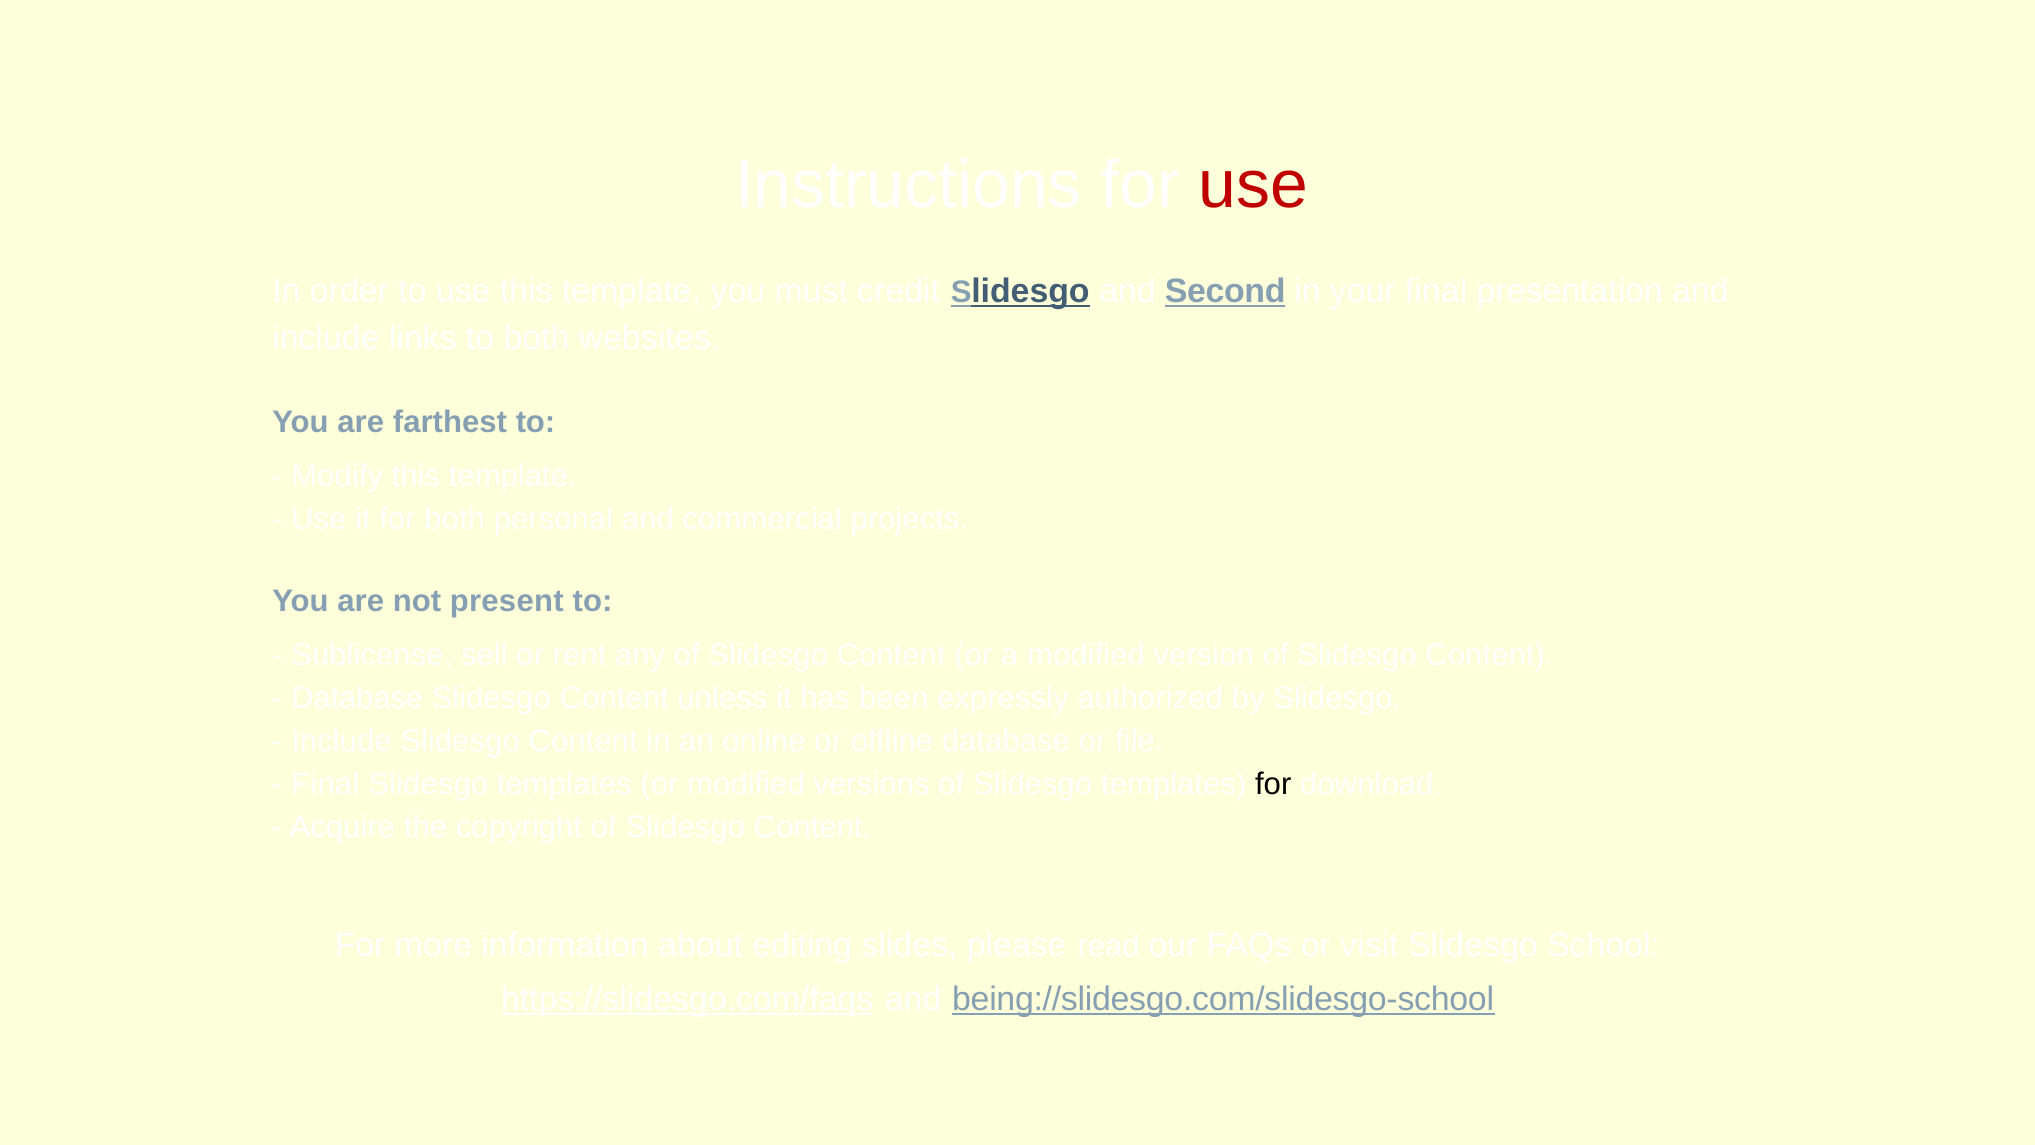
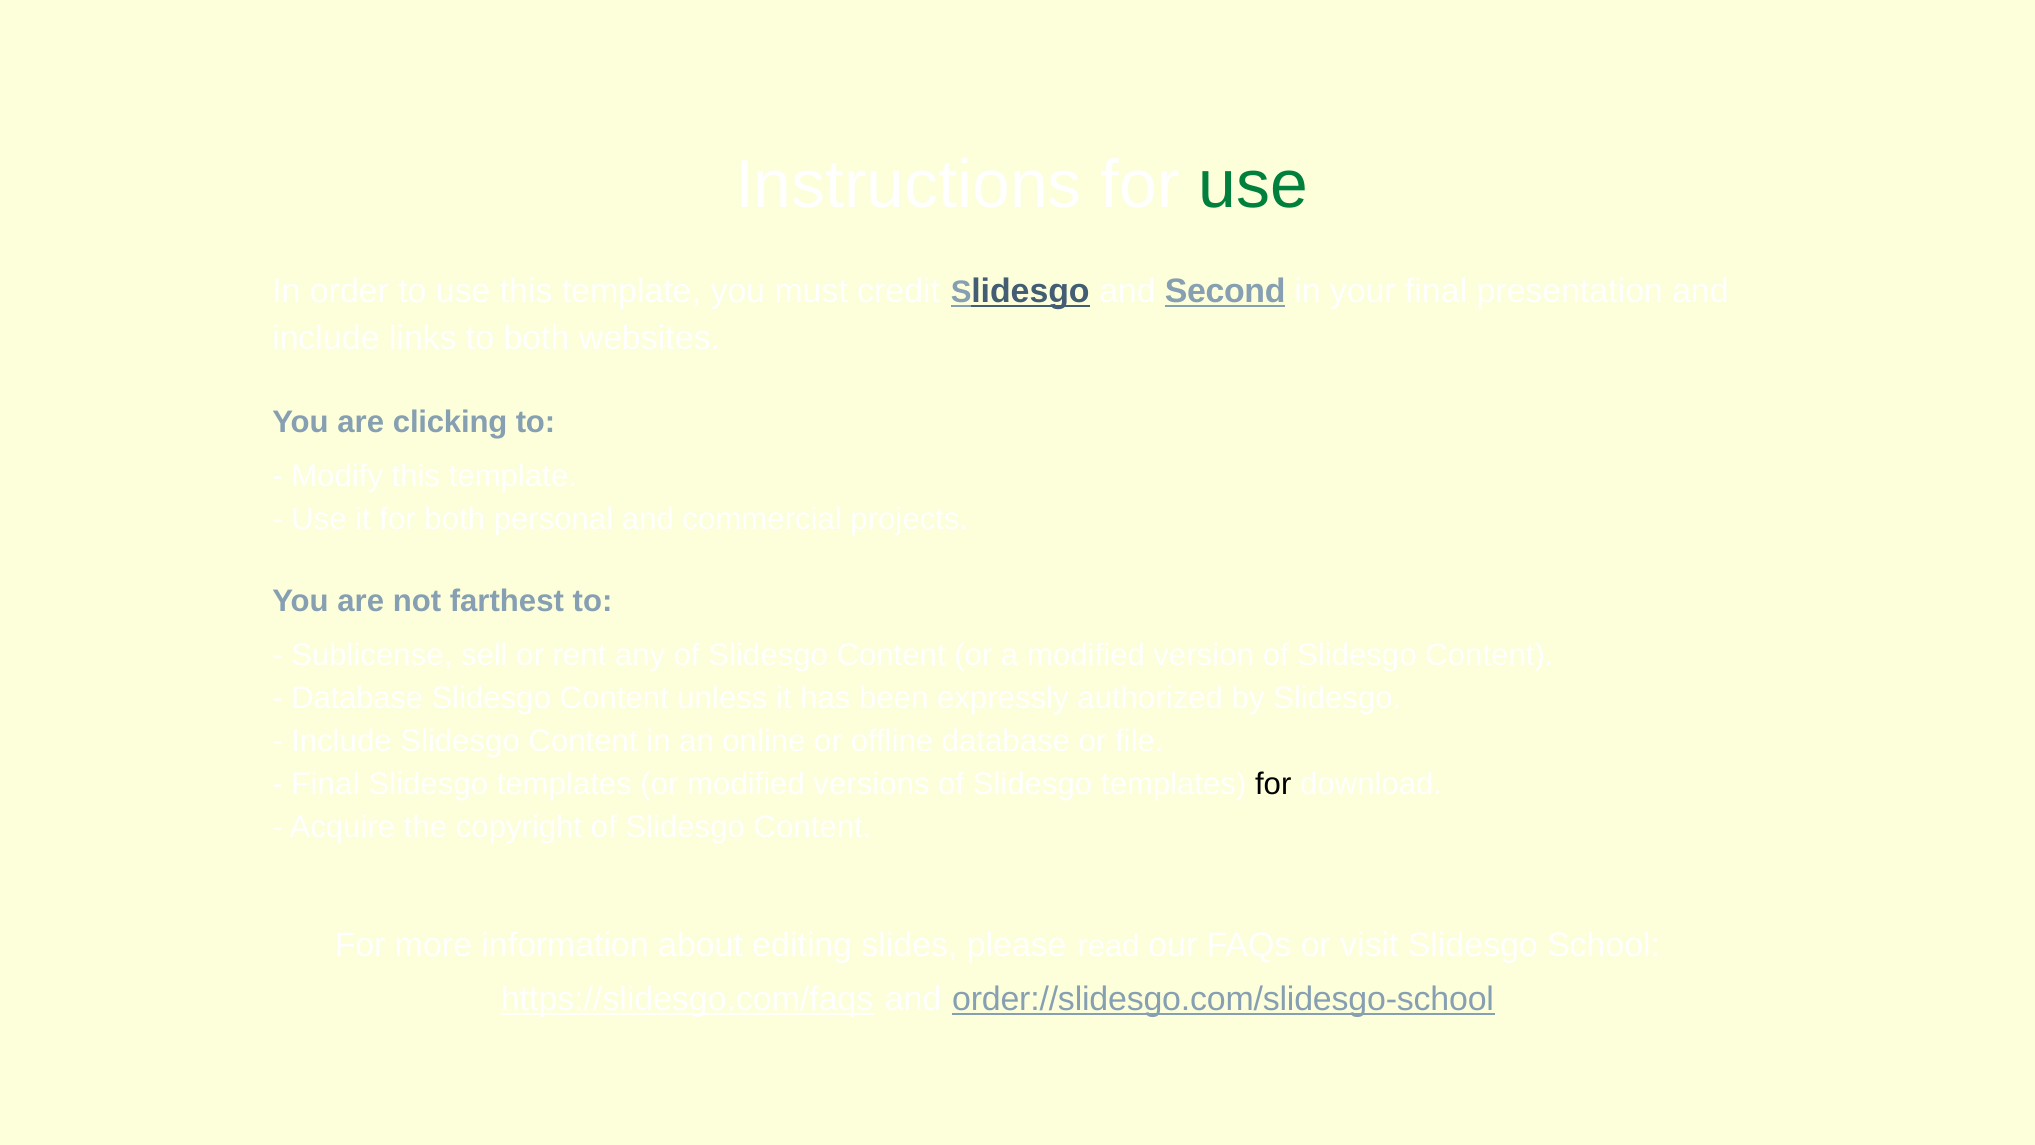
use at (1253, 185) colour: red -> green
farthest: farthest -> clicking
present: present -> farthest
being://slidesgo.com/slidesgo-school: being://slidesgo.com/slidesgo-school -> order://slidesgo.com/slidesgo-school
